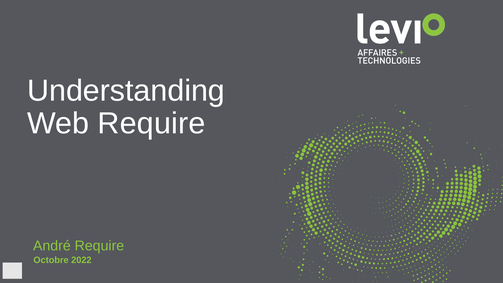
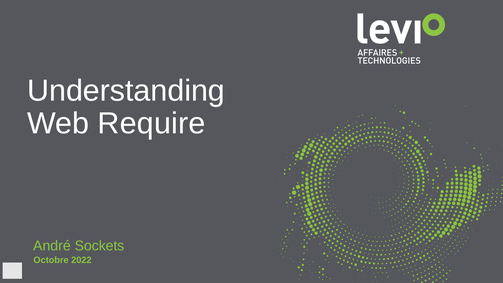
André Require: Require -> Sockets
